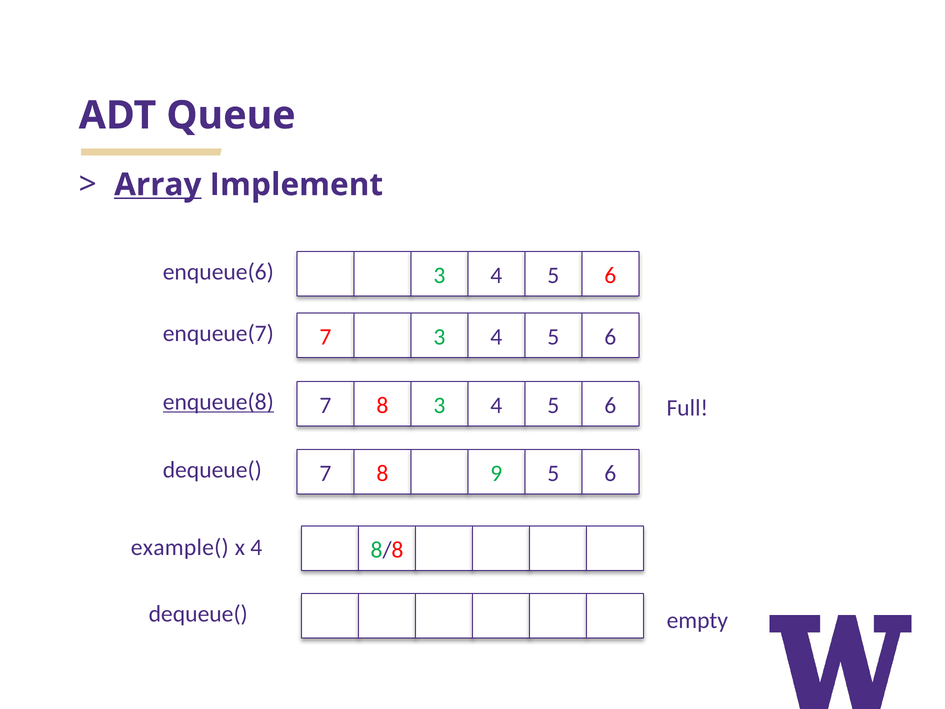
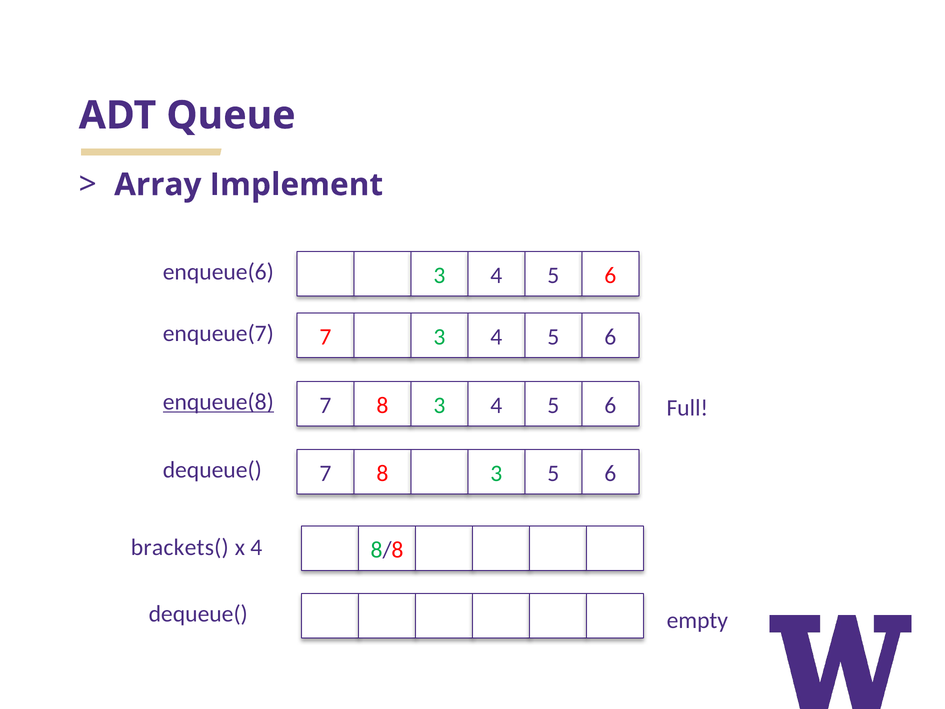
Array underline: present -> none
dequeue( 7 8 9: 9 -> 3
example(: example( -> brackets(
